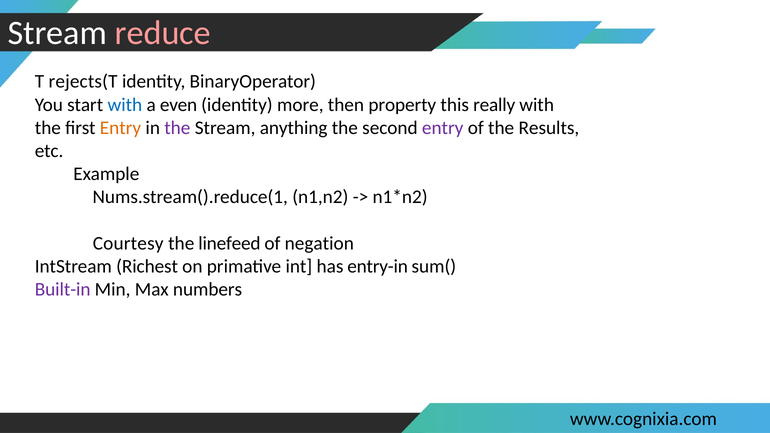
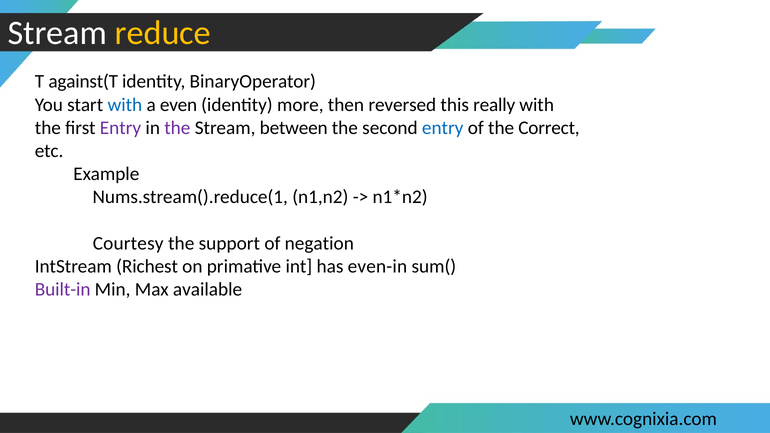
reduce colour: pink -> yellow
rejects(T: rejects(T -> against(T
property: property -> reversed
Entry at (120, 128) colour: orange -> purple
anything: anything -> between
entry at (443, 128) colour: purple -> blue
Results: Results -> Correct
linefeed: linefeed -> support
entry-in: entry-in -> even-in
numbers: numbers -> available
